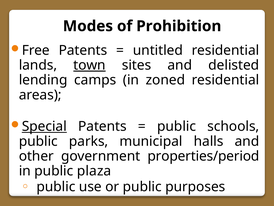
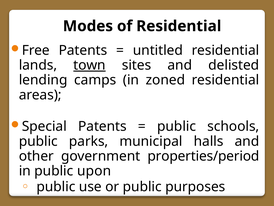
of Prohibition: Prohibition -> Residential
Special underline: present -> none
plaza: plaza -> upon
